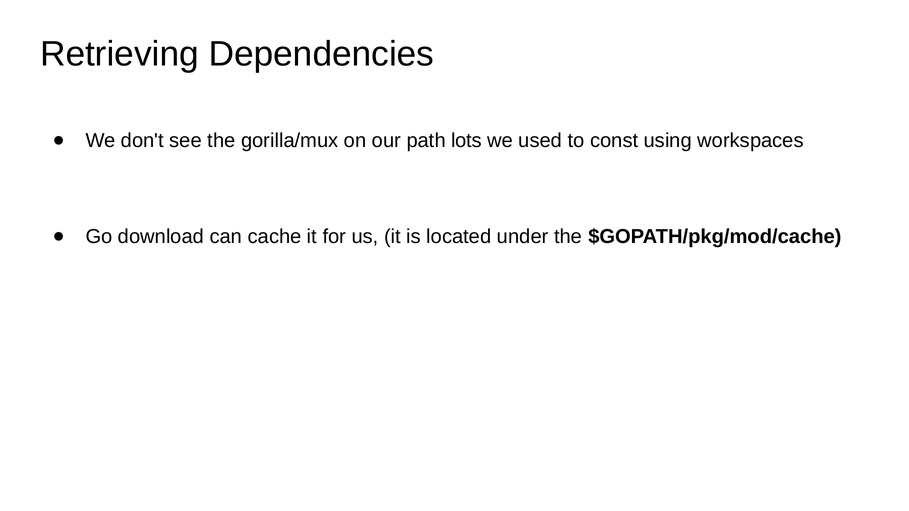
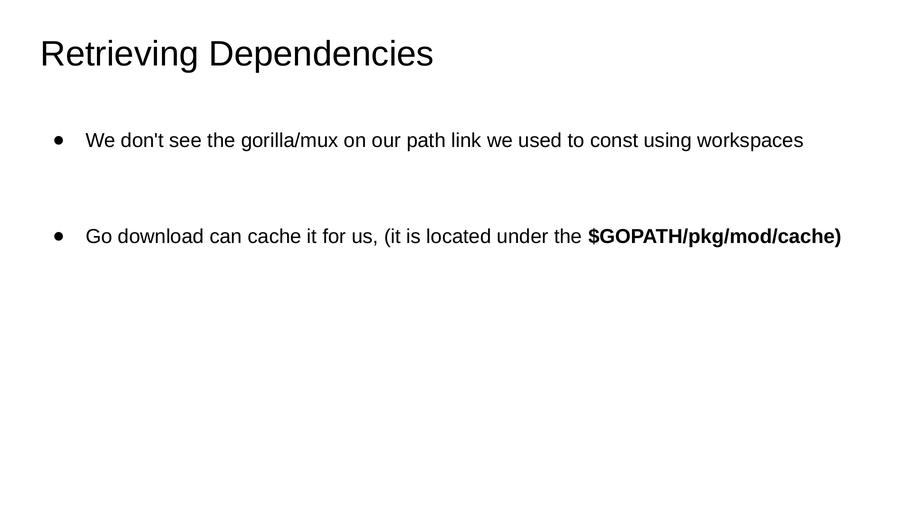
lots: lots -> link
